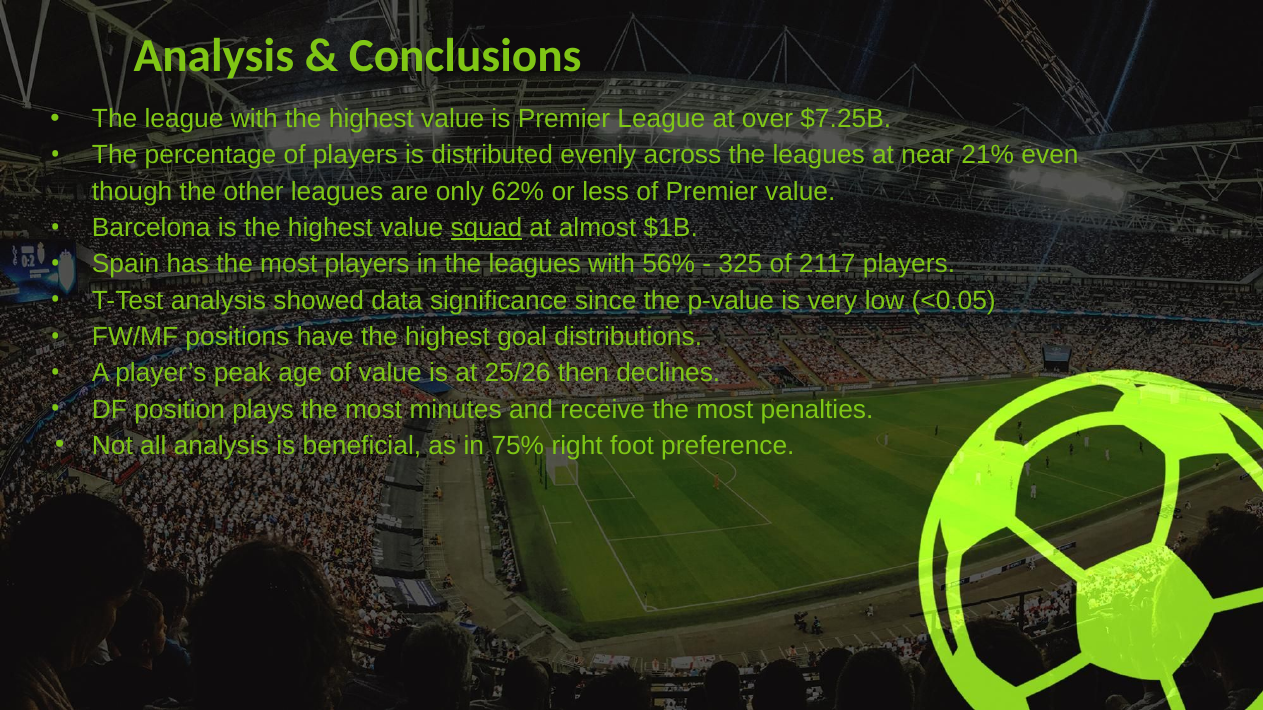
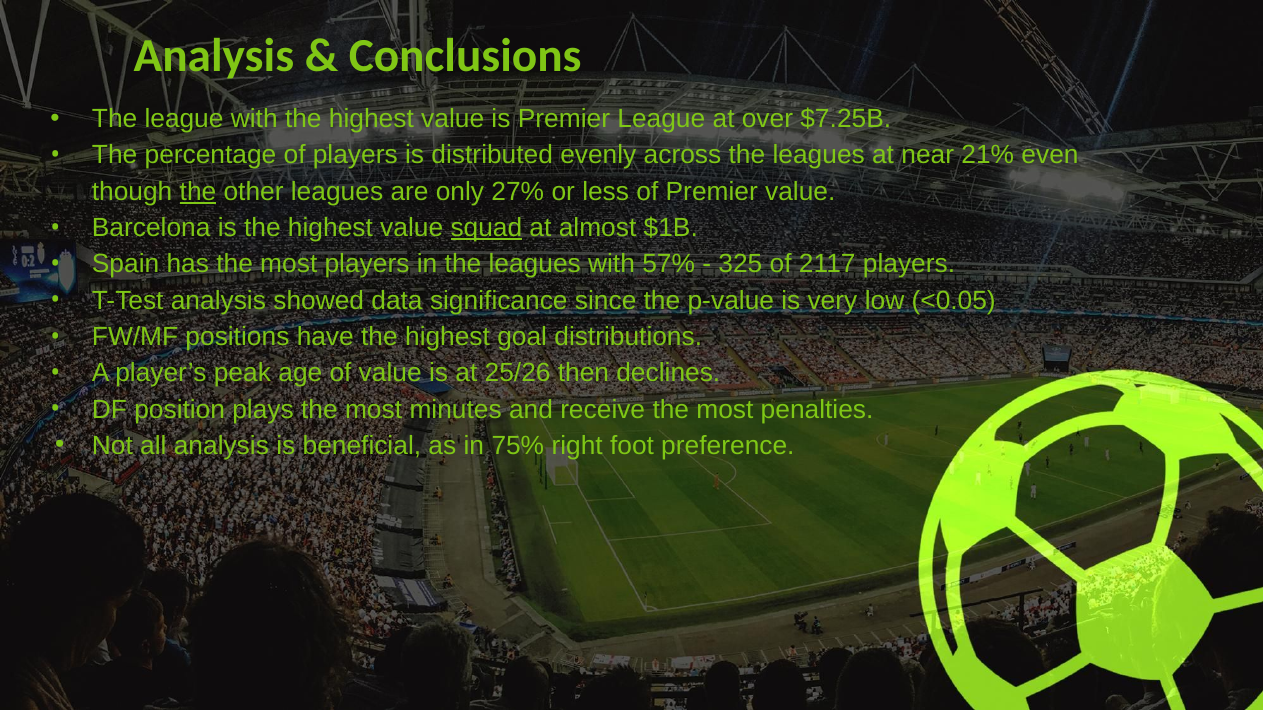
the at (198, 192) underline: none -> present
62%: 62% -> 27%
56%: 56% -> 57%
